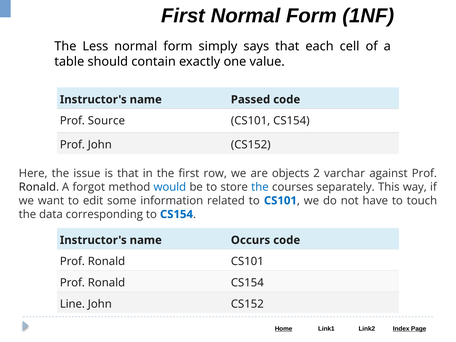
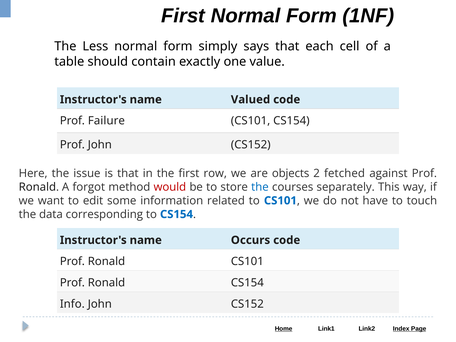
Passed: Passed -> Valued
Source: Source -> Failure
varchar: varchar -> fetched
would colour: blue -> red
Line: Line -> Info
